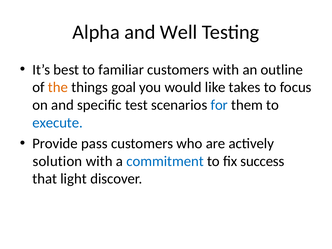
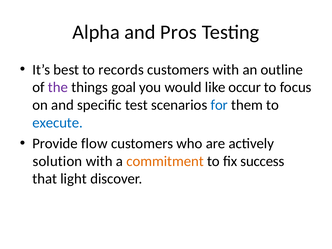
Well: Well -> Pros
familiar: familiar -> records
the colour: orange -> purple
takes: takes -> occur
pass: pass -> flow
commitment colour: blue -> orange
